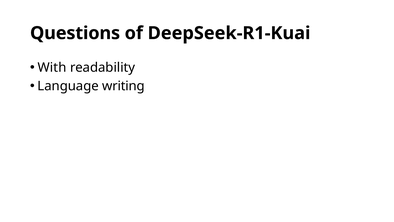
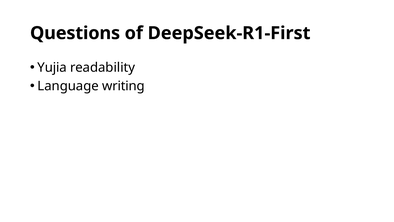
DeepSeek-R1-Kuai: DeepSeek-R1-Kuai -> DeepSeek-R1-First
With: With -> Yujia
